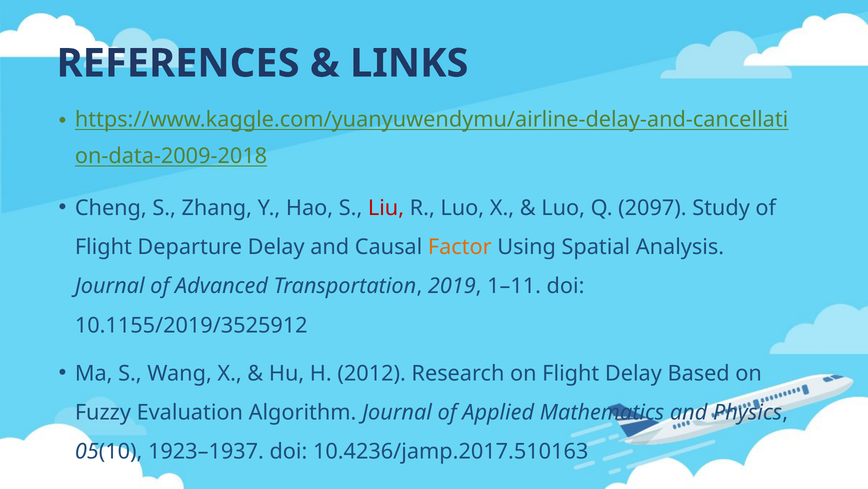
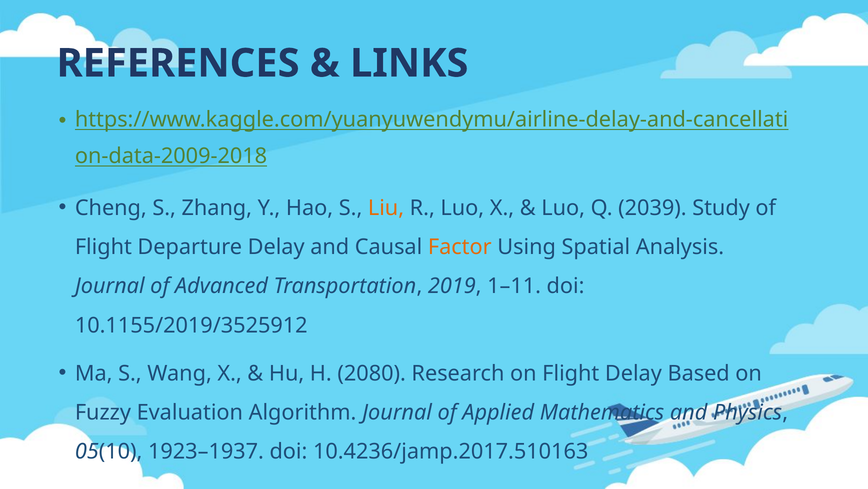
Liu colour: red -> orange
2097: 2097 -> 2039
2012: 2012 -> 2080
